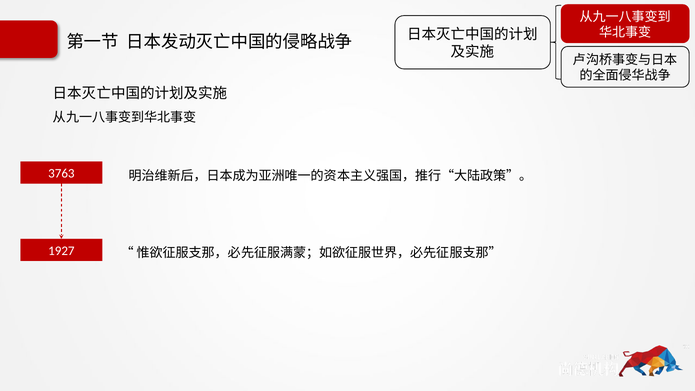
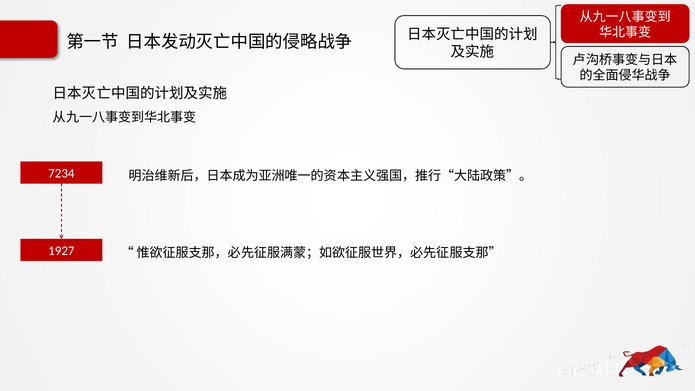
3763: 3763 -> 7234
